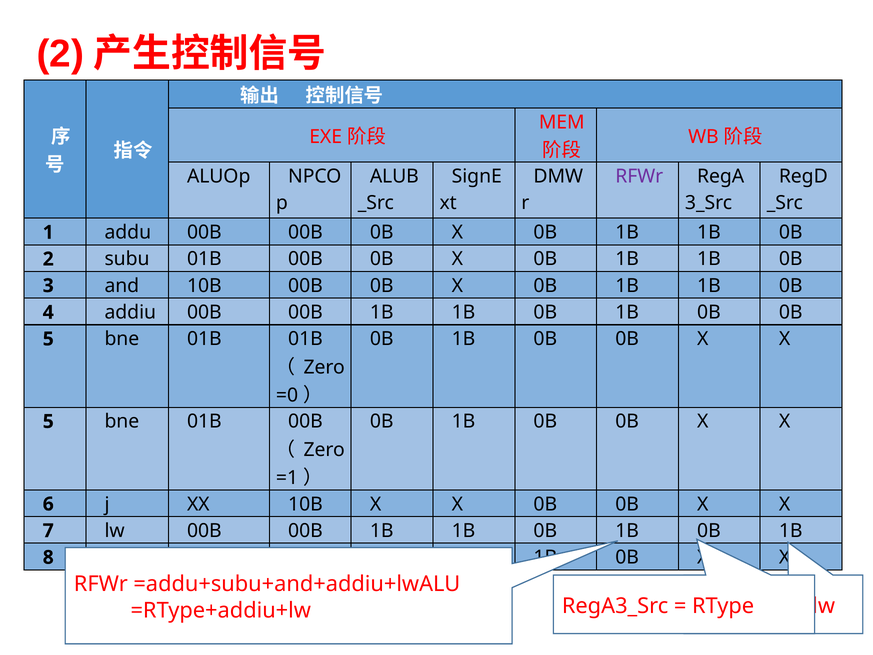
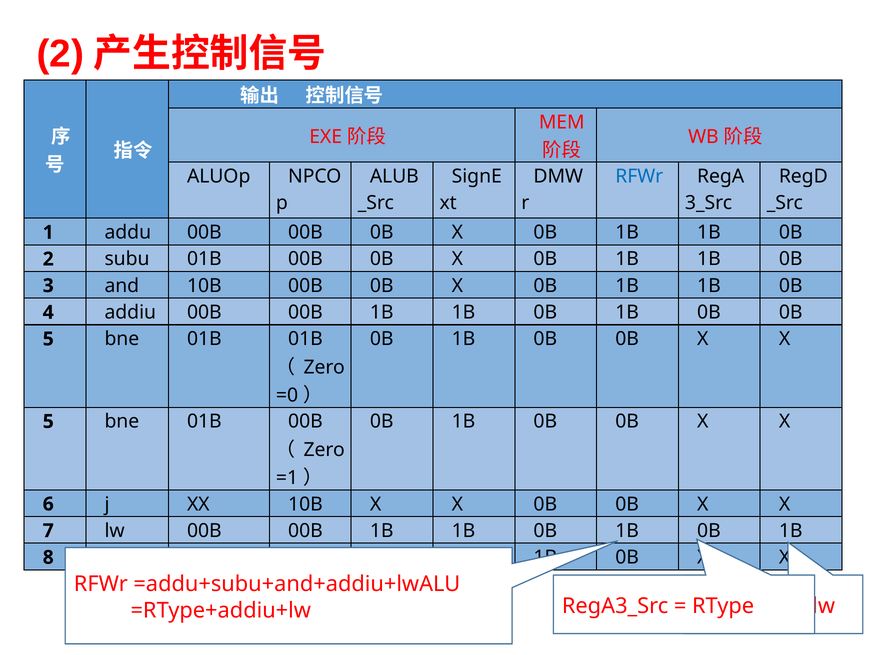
RFWr at (639, 176) colour: purple -> blue
